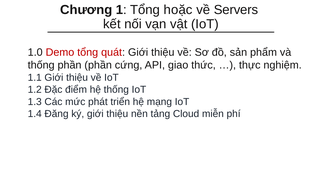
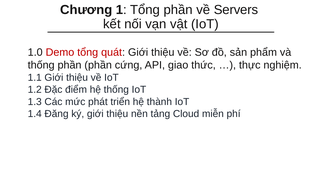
Tổng hoặc: hoặc -> phần
mạng: mạng -> thành
